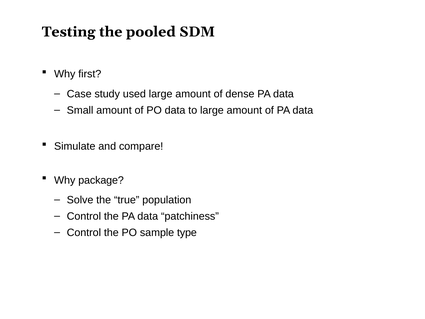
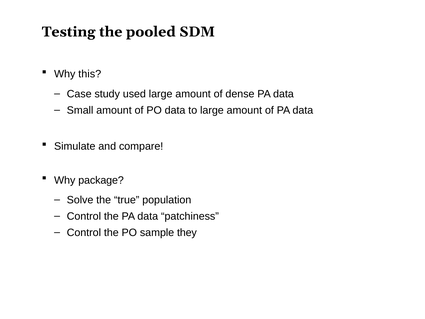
first: first -> this
type: type -> they
